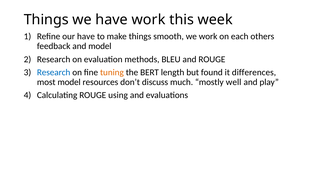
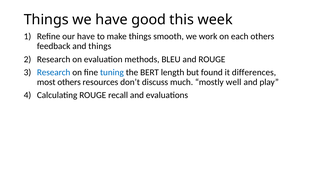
have work: work -> good
and model: model -> things
tuning colour: orange -> blue
most model: model -> others
using: using -> recall
